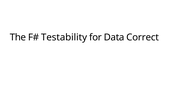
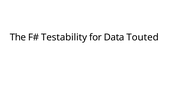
Correct: Correct -> Touted
